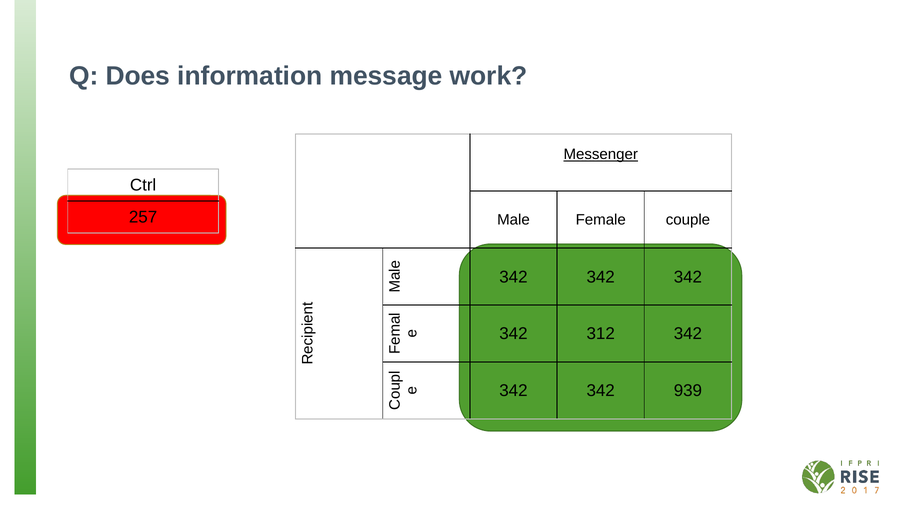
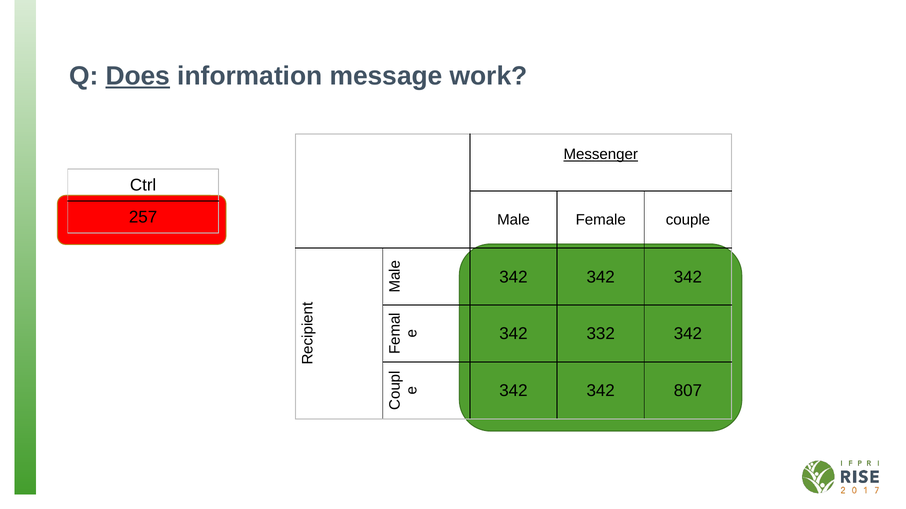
Does underline: none -> present
312: 312 -> 332
939: 939 -> 807
